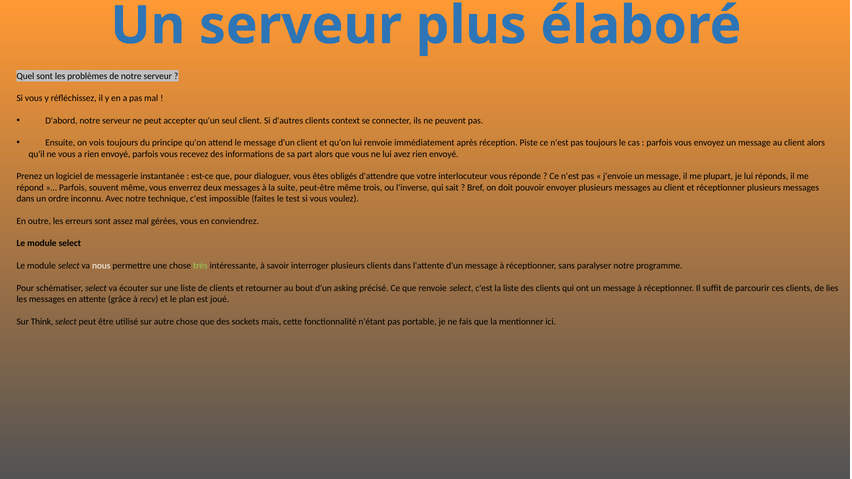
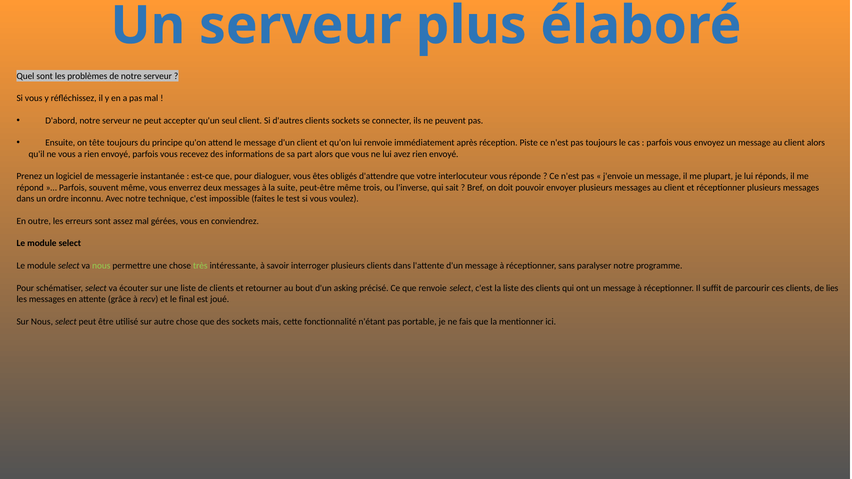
clients context: context -> sockets
vois: vois -> tête
nous at (101, 266) colour: white -> light green
plan: plan -> final
Sur Think: Think -> Nous
